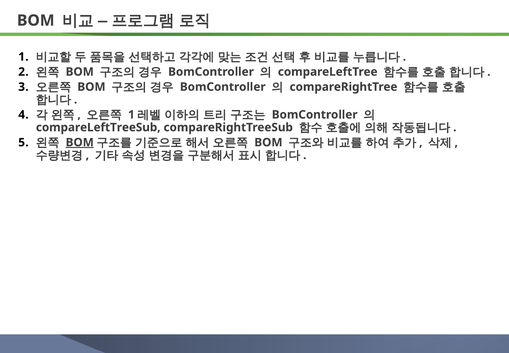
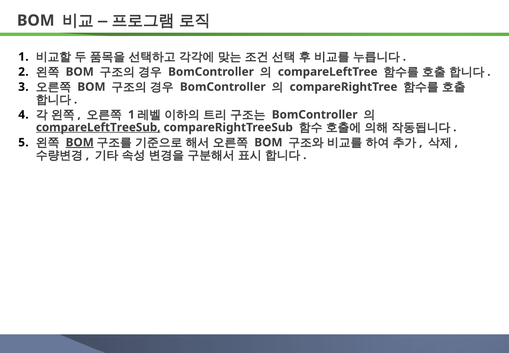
compareLeftTreeSub underline: none -> present
